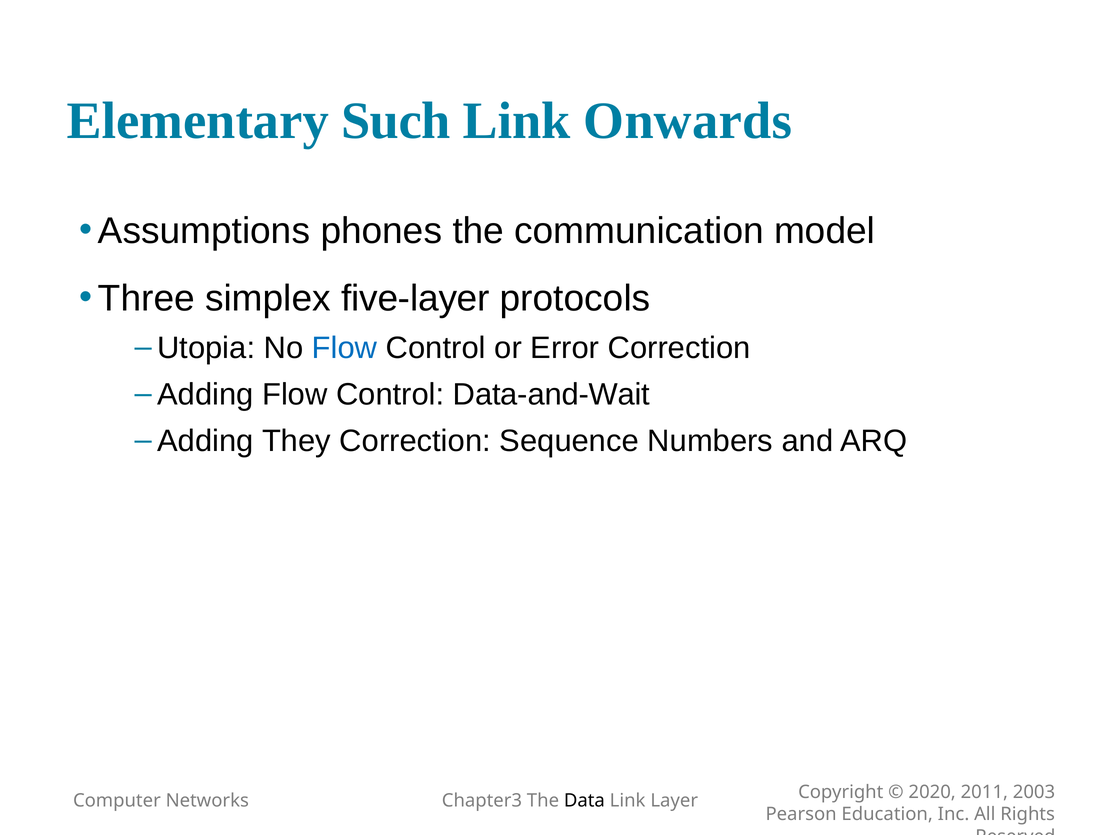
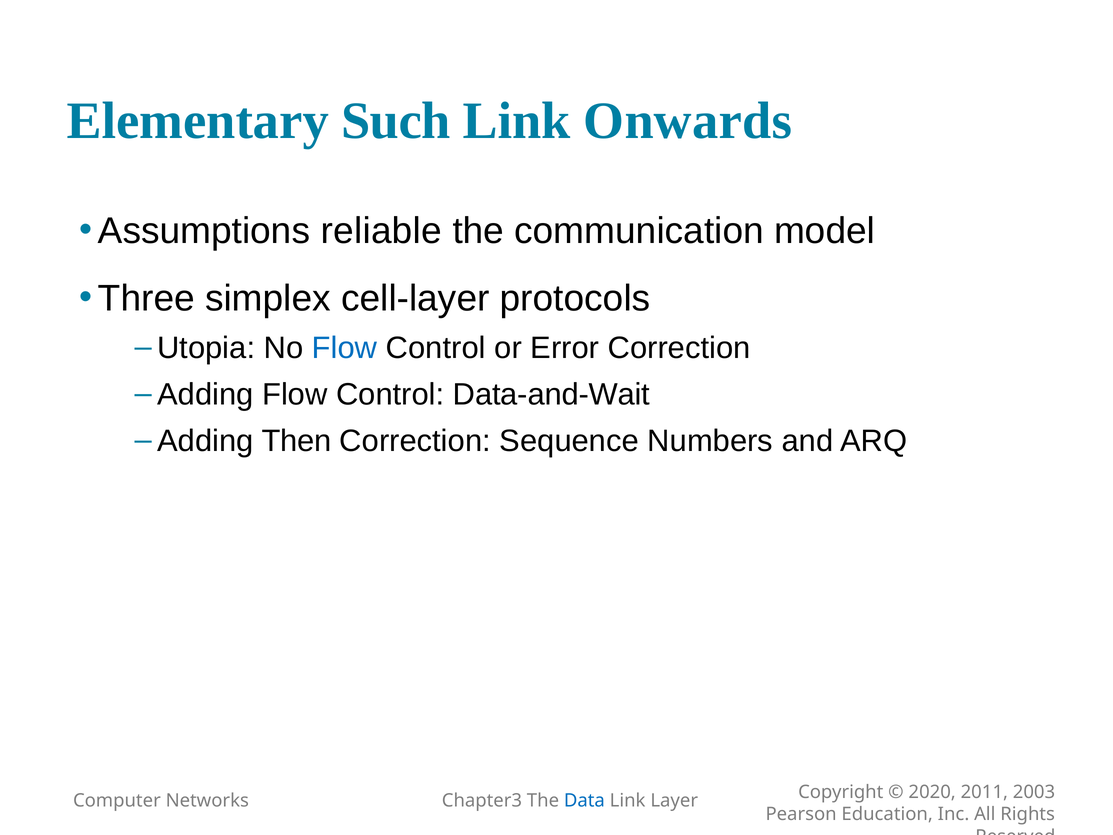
phones: phones -> reliable
five-layer: five-layer -> cell-layer
They: They -> Then
Data colour: black -> blue
